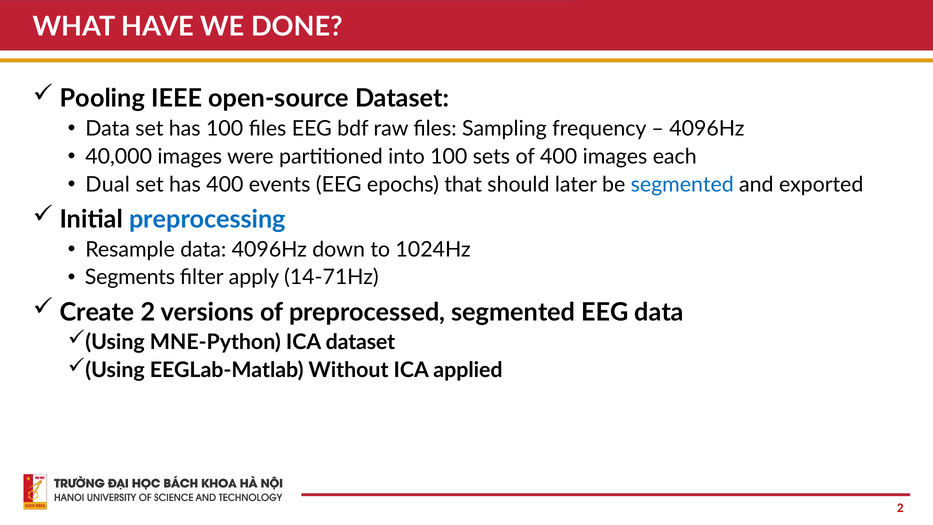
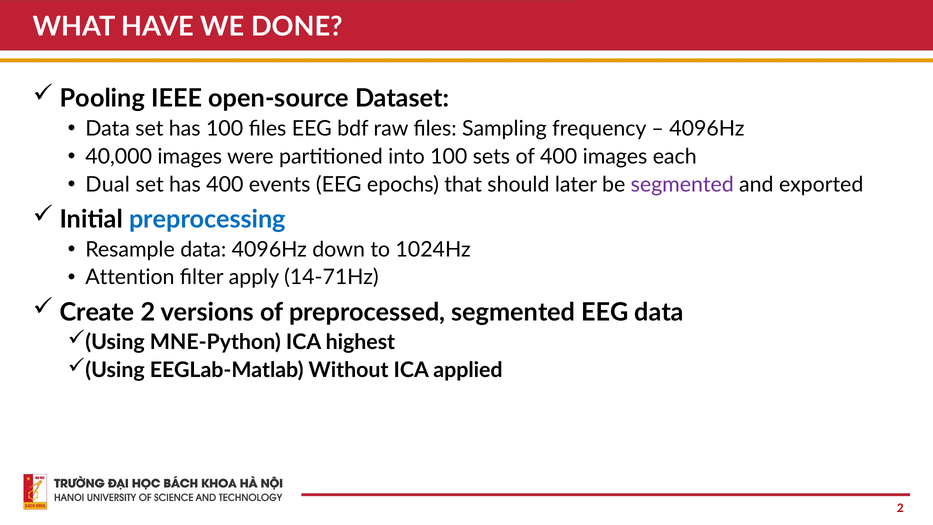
segmented at (682, 184) colour: blue -> purple
Segments: Segments -> Attention
ICA dataset: dataset -> highest
